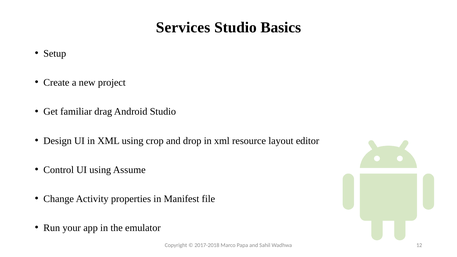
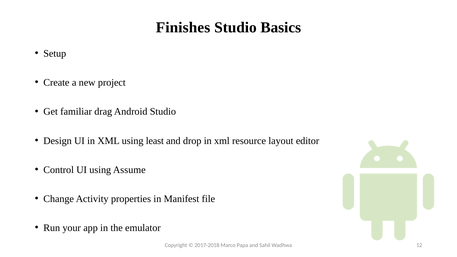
Services: Services -> Finishes
crop: crop -> least
